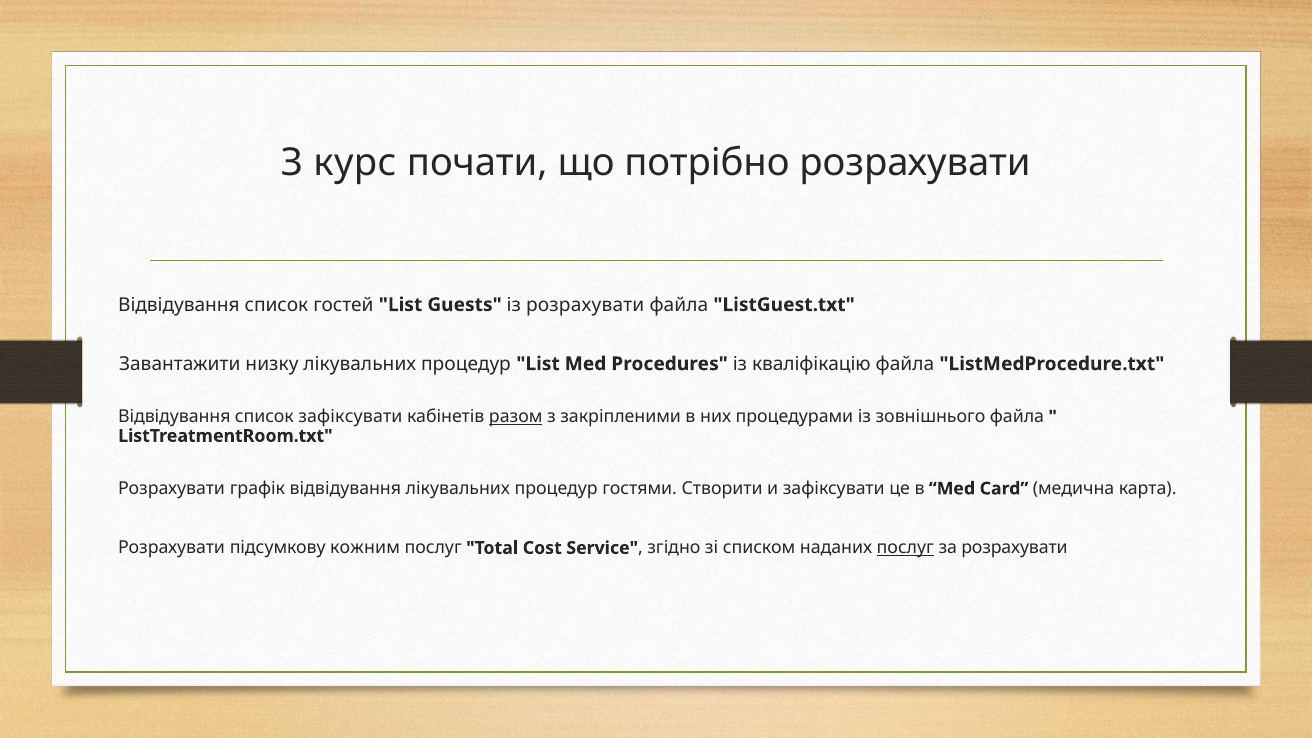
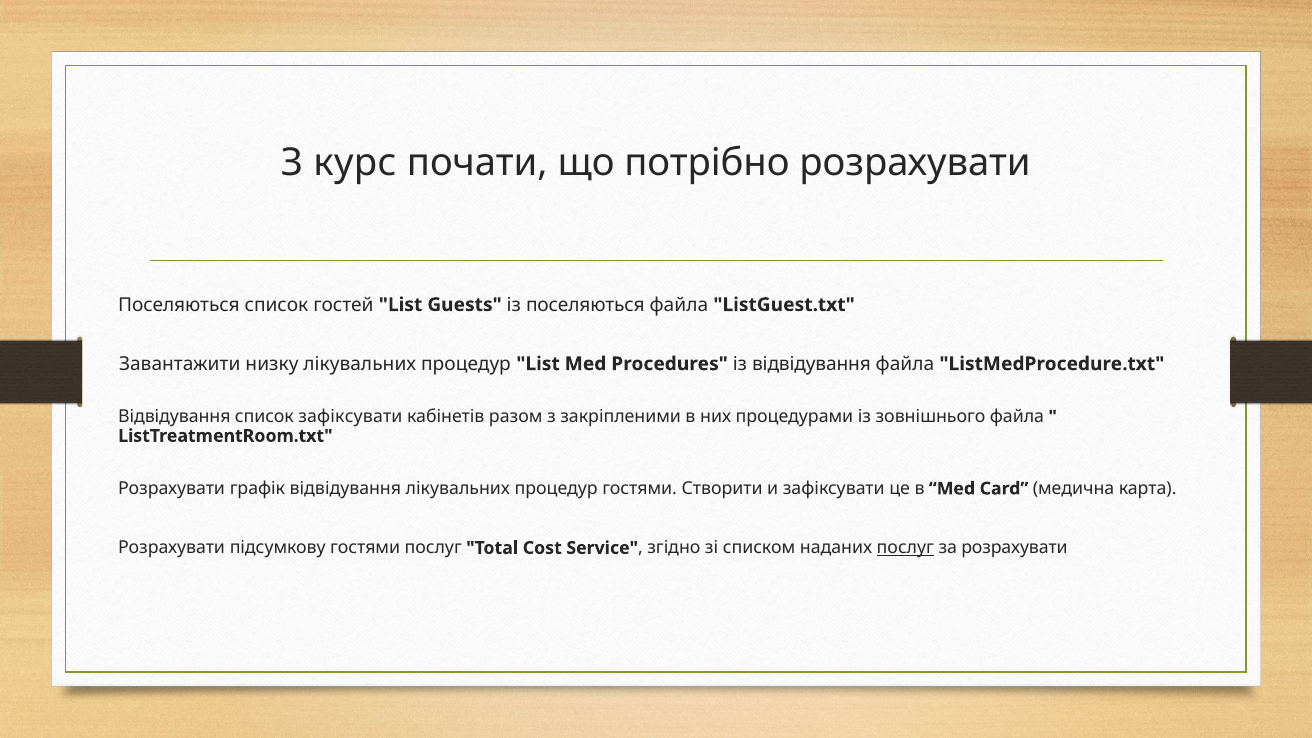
Відвідування at (179, 305): Відвідування -> Поселяються
із розрахувати: розрахувати -> поселяються
із кваліфікацію: кваліфікацію -> відвідування
разом underline: present -> none
підсумкову кожним: кожним -> гостями
